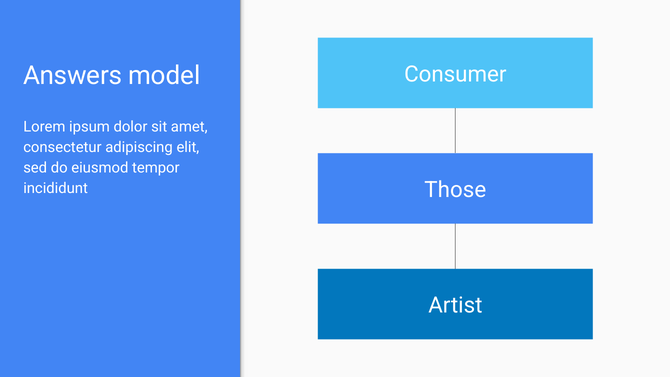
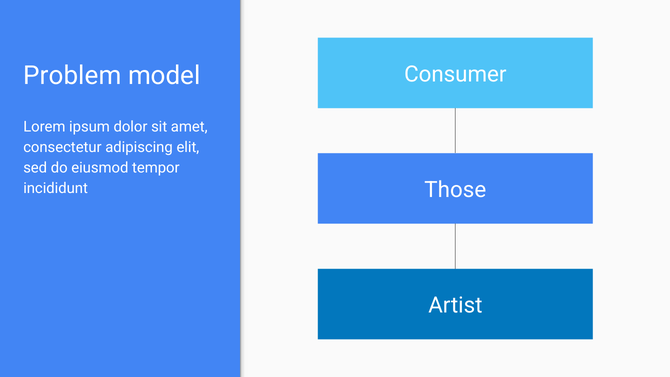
Answers: Answers -> Problem
